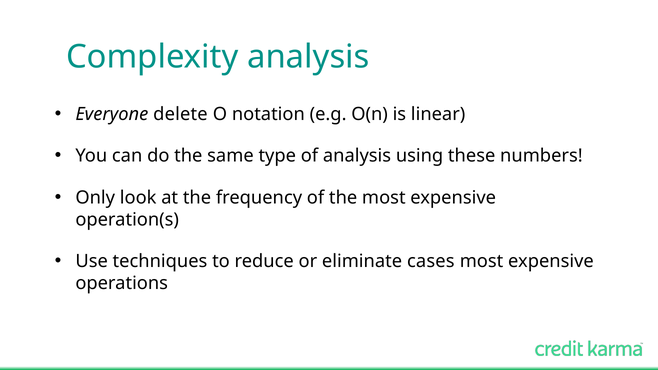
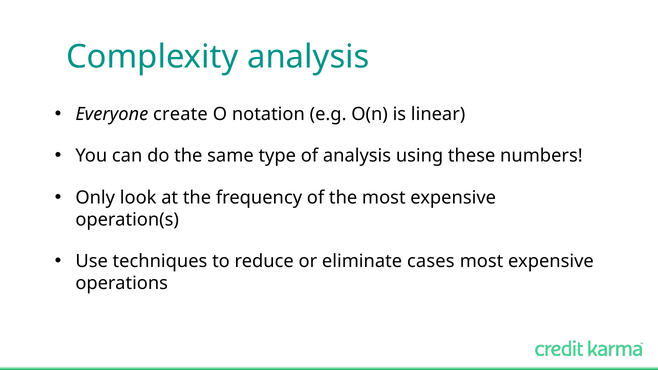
delete: delete -> create
